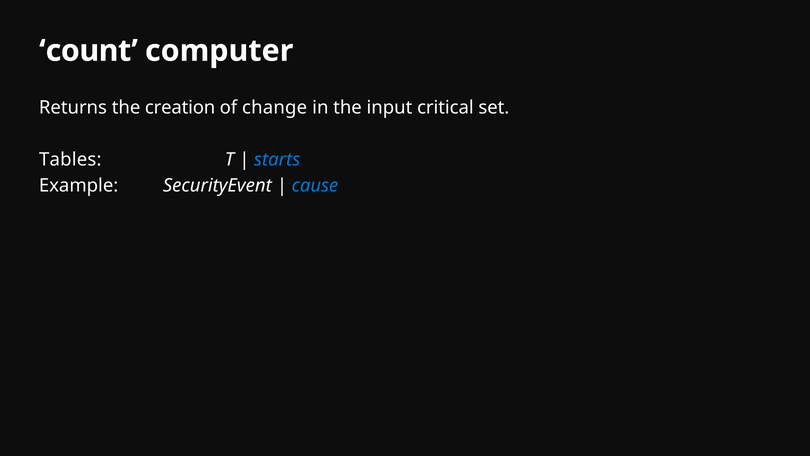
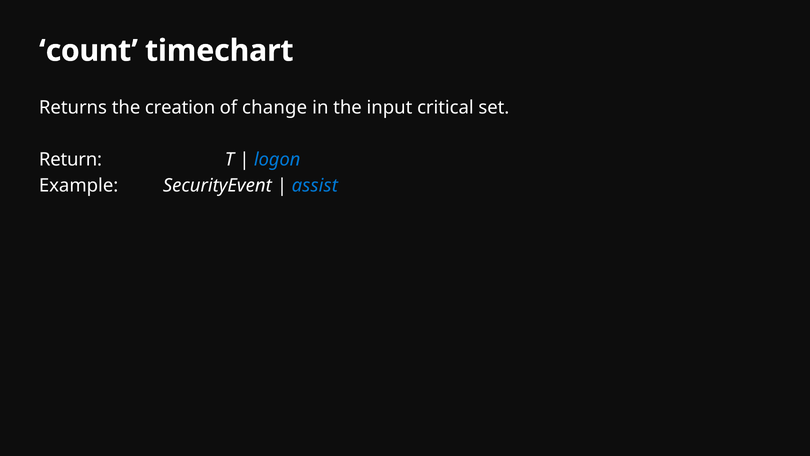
computer: computer -> timechart
Tables: Tables -> Return
starts: starts -> logon
cause: cause -> assist
